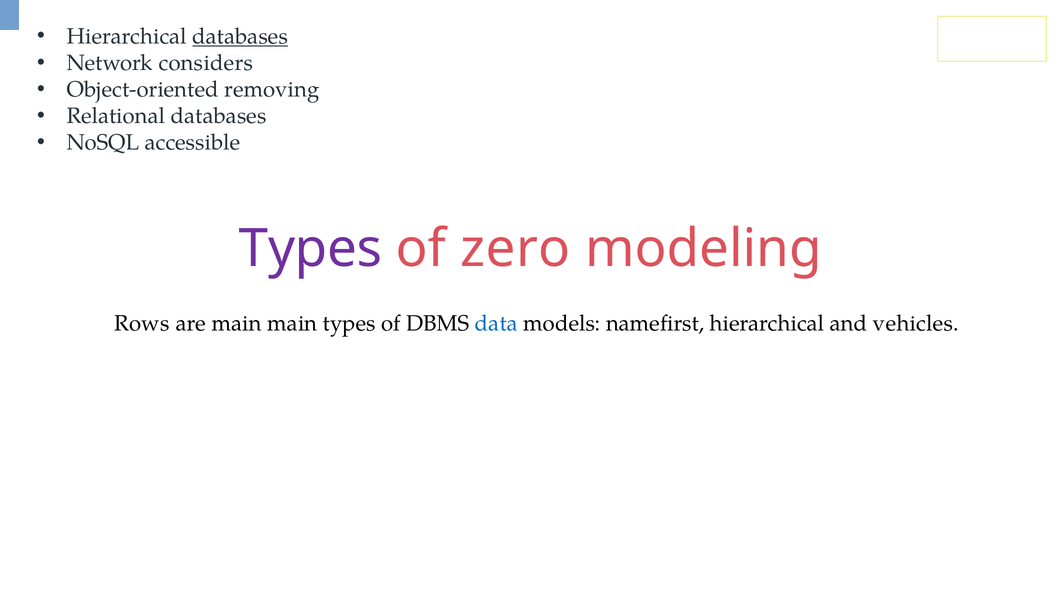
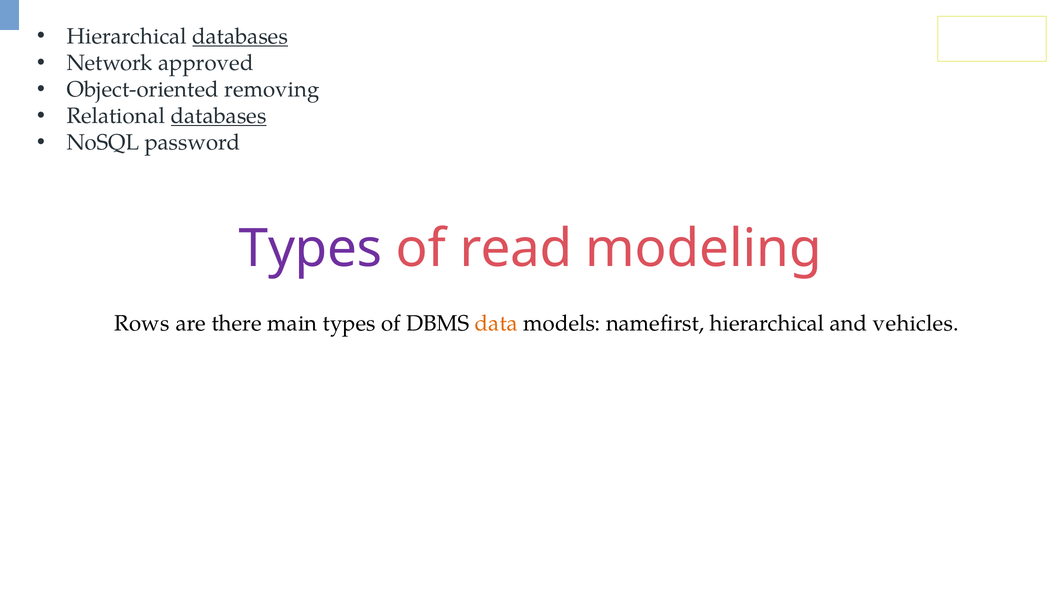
considers: considers -> approved
databases at (219, 116) underline: none -> present
accessible: accessible -> password
zero: zero -> read
are main: main -> there
data colour: blue -> orange
